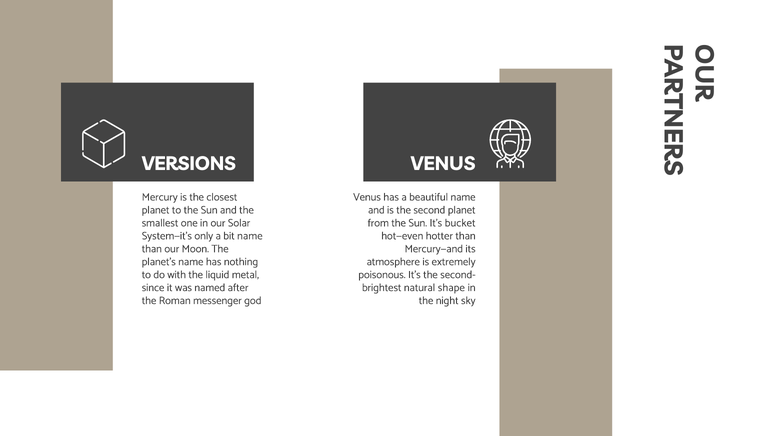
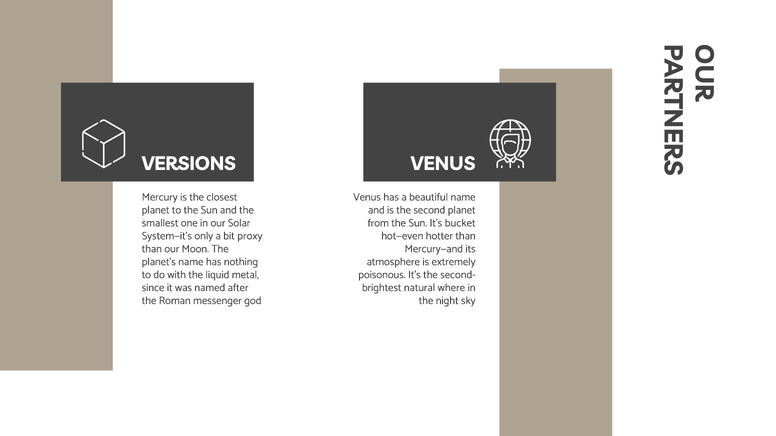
bit name: name -> proxy
shape: shape -> where
